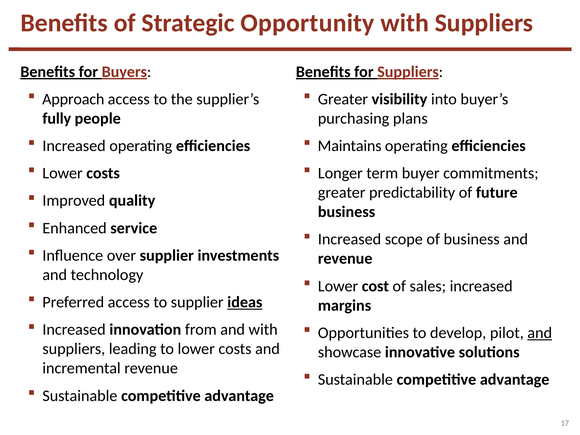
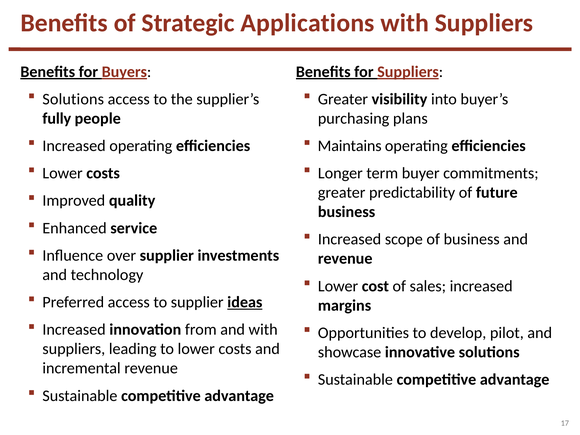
Opportunity: Opportunity -> Applications
Approach at (73, 99): Approach -> Solutions
and at (540, 333) underline: present -> none
